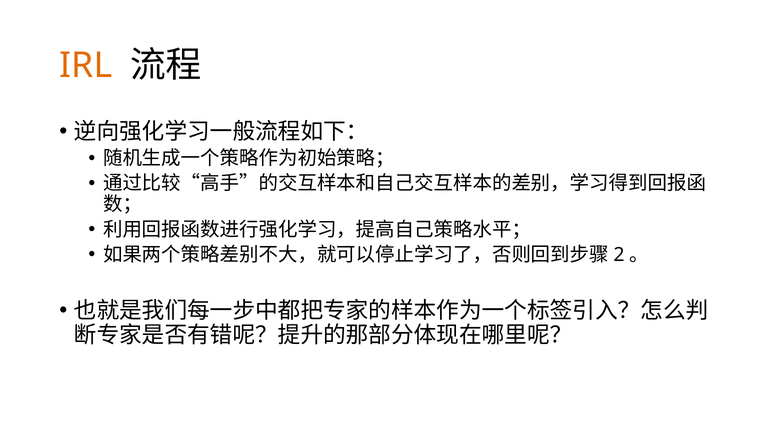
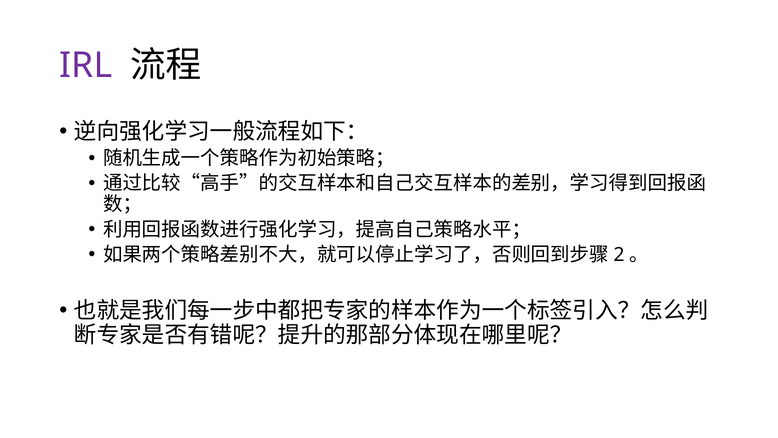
IRL colour: orange -> purple
